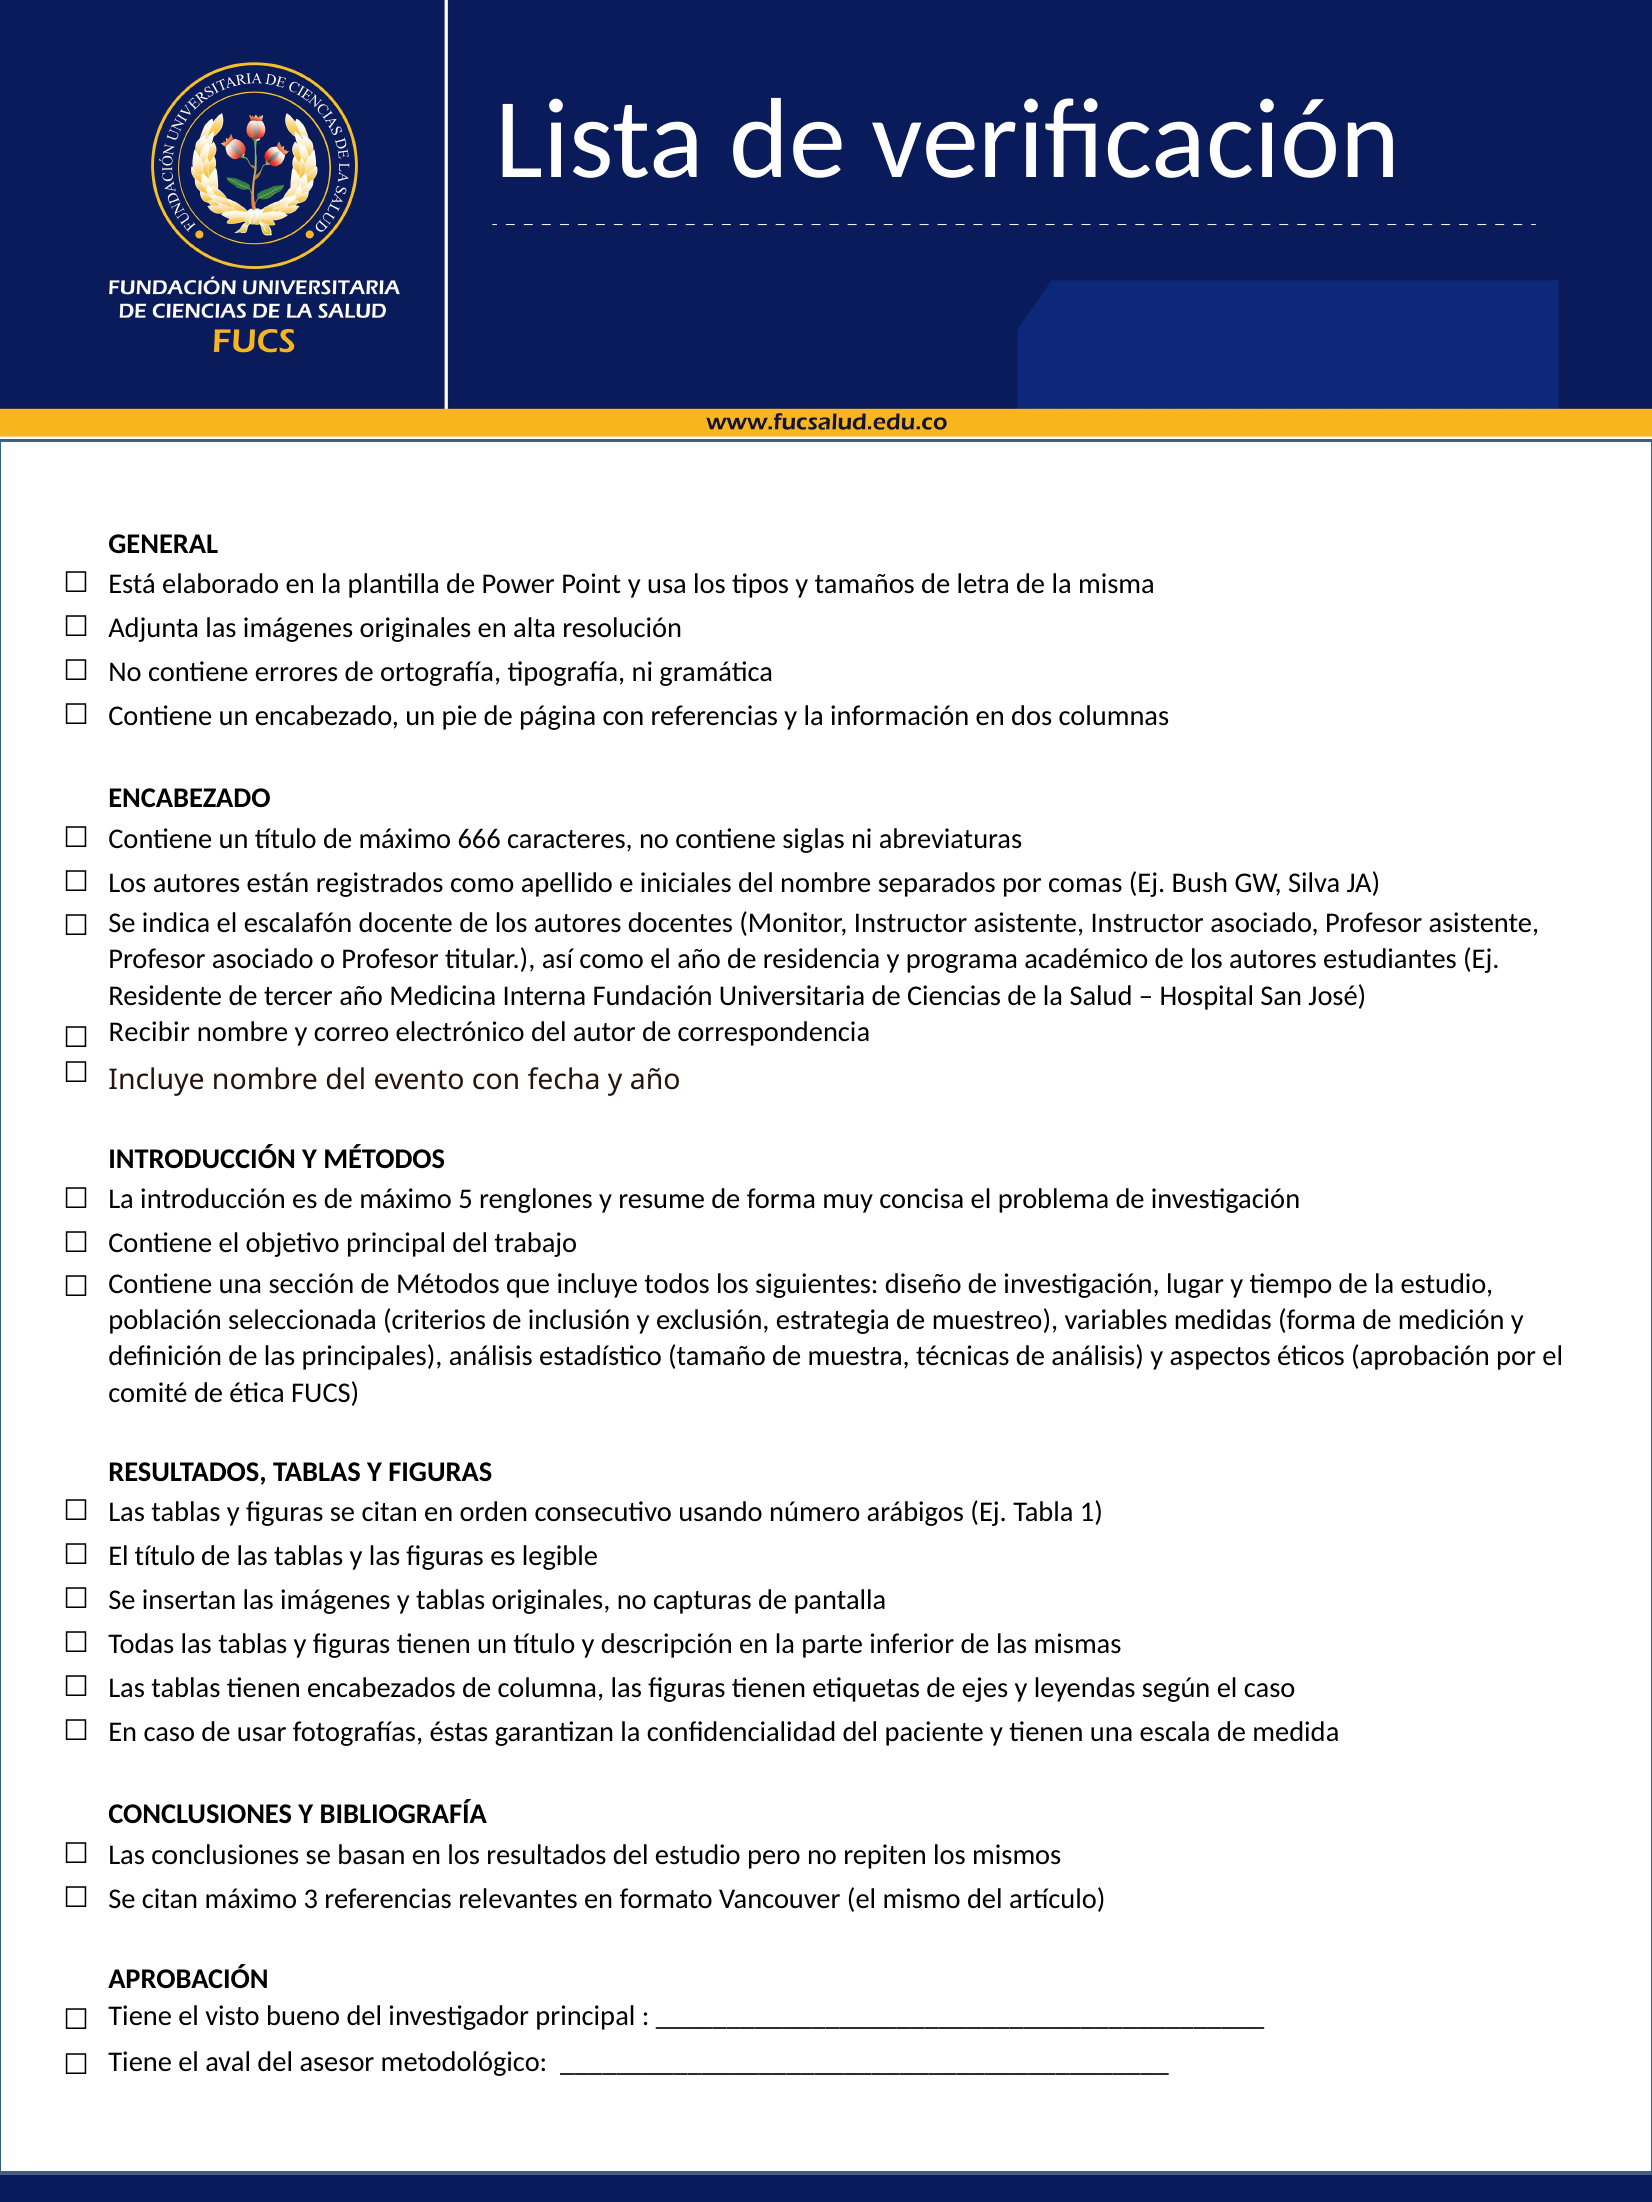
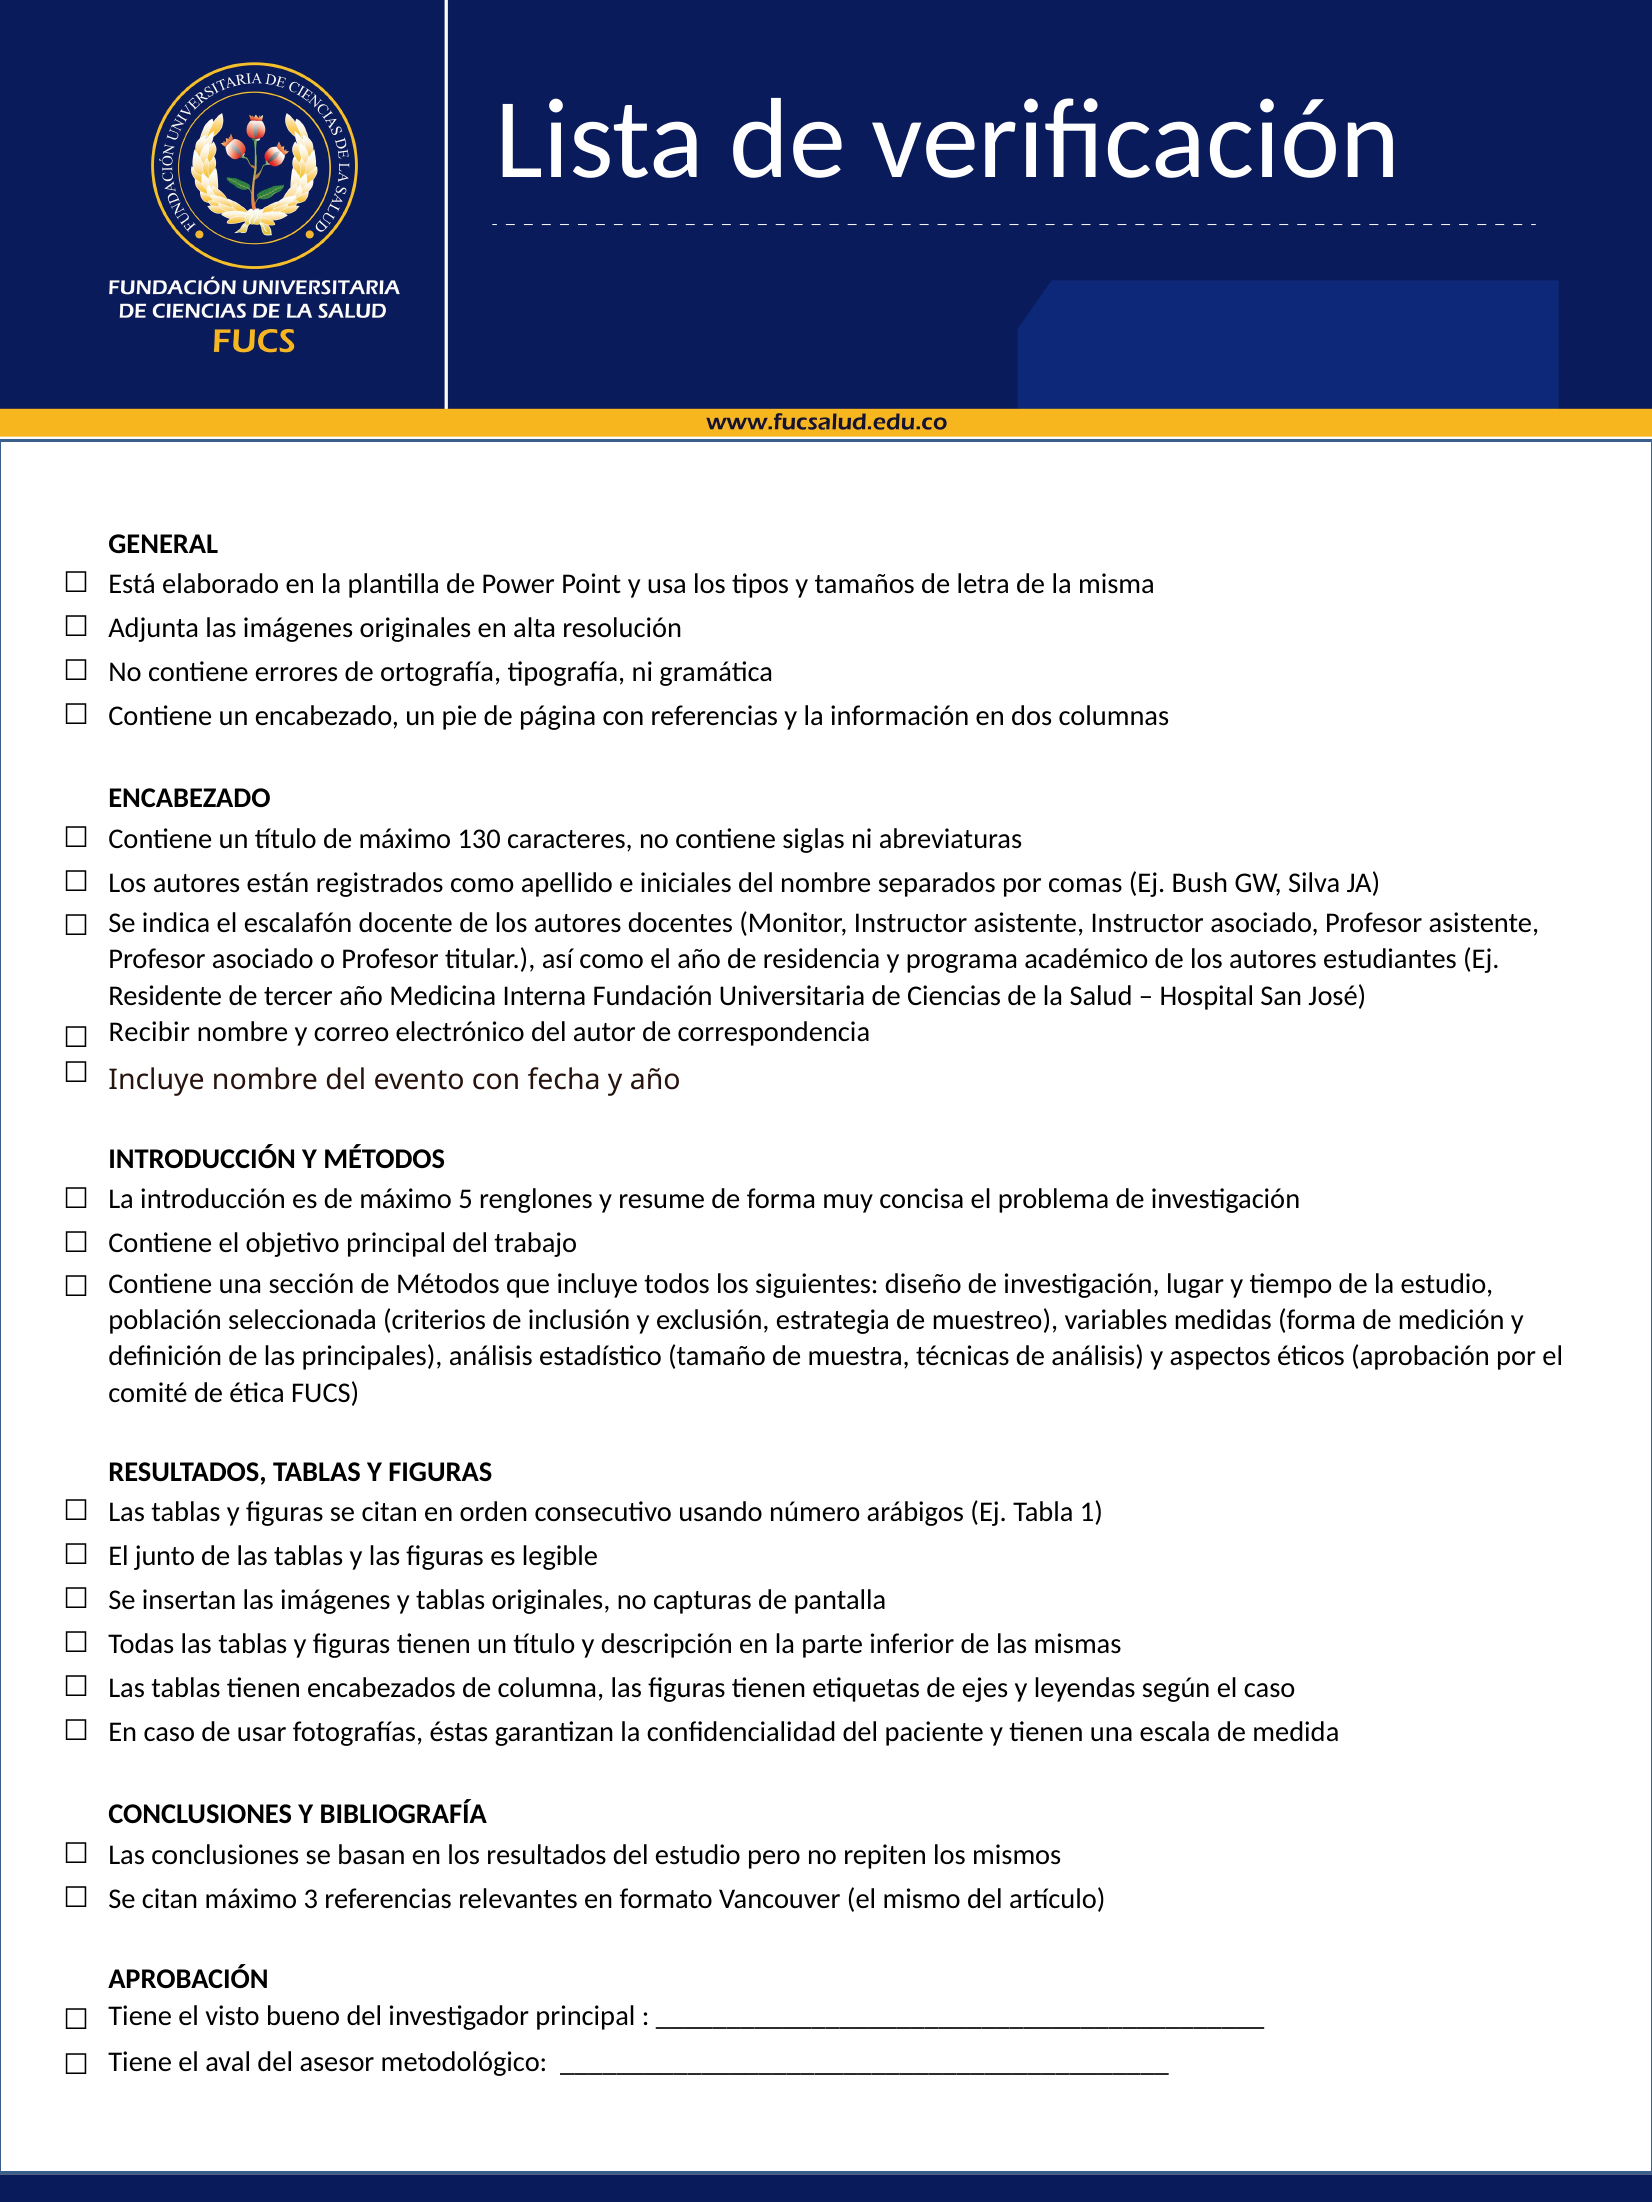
666: 666 -> 130
El título: título -> junto
